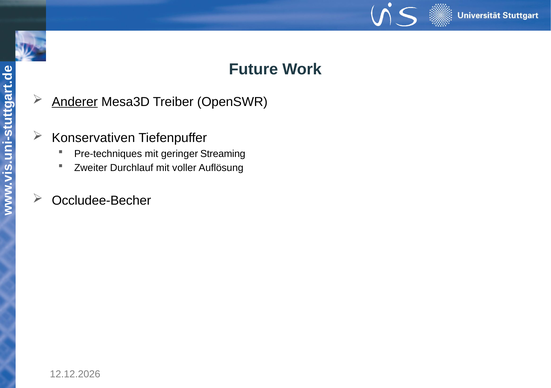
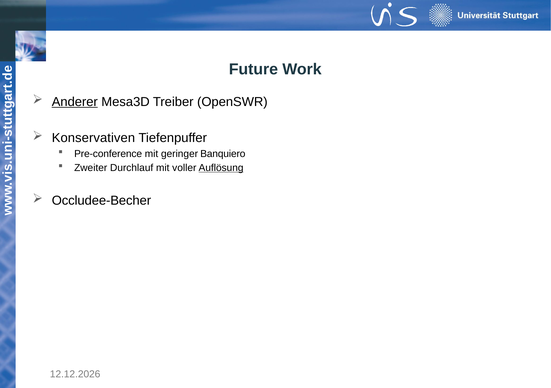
Pre-techniques: Pre-techniques -> Pre-conference
Streaming: Streaming -> Banquiero
Auflösung underline: none -> present
